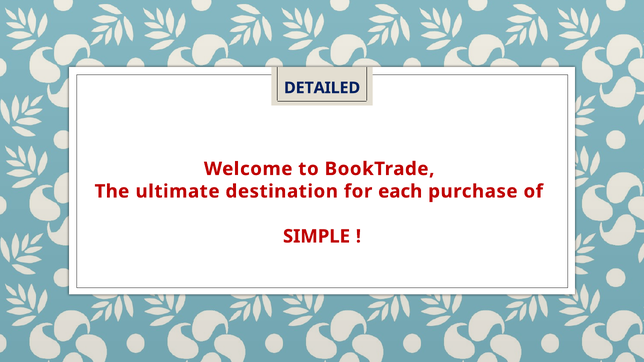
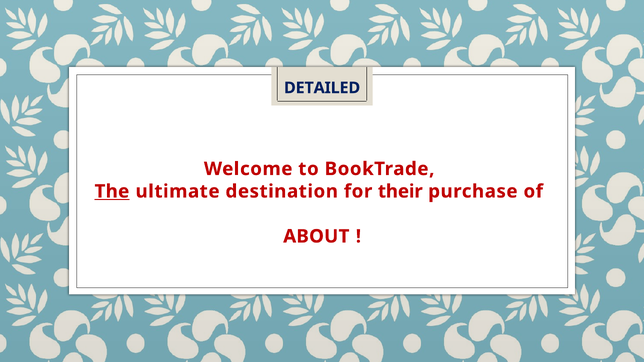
The underline: none -> present
each: each -> their
SIMPLE: SIMPLE -> ABOUT
